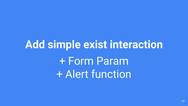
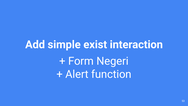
Param: Param -> Negeri
